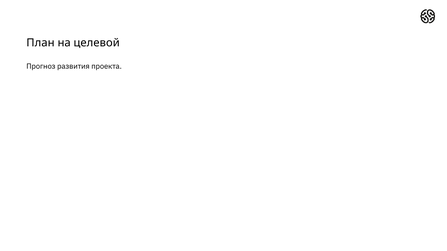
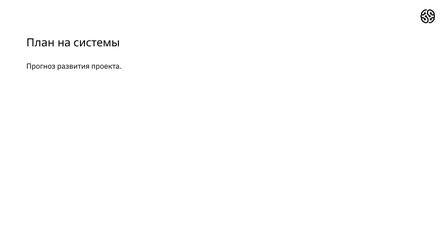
целевой: целевой -> системы
